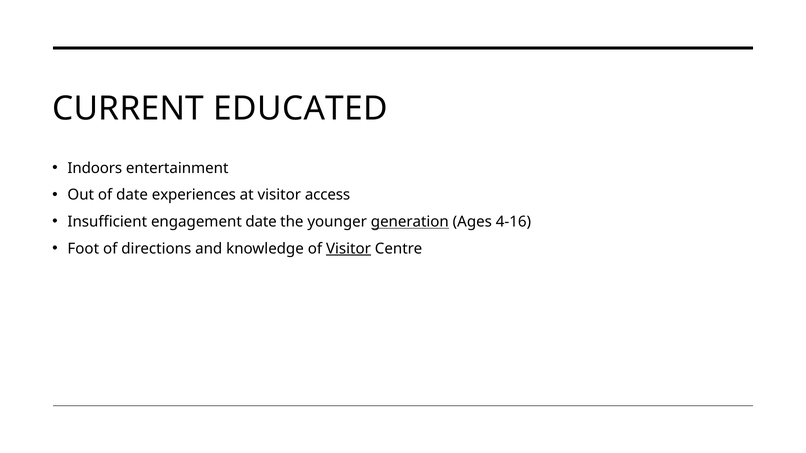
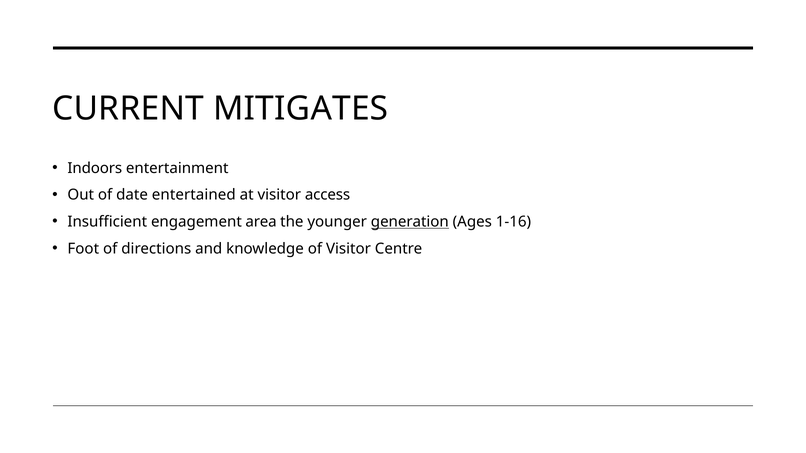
EDUCATED: EDUCATED -> MITIGATES
experiences: experiences -> entertained
engagement date: date -> area
4-16: 4-16 -> 1-16
Visitor at (348, 249) underline: present -> none
